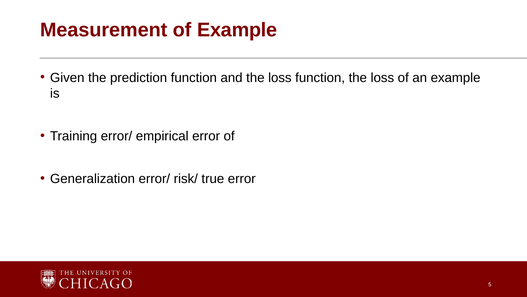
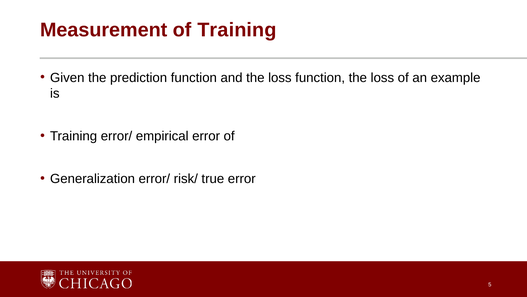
of Example: Example -> Training
